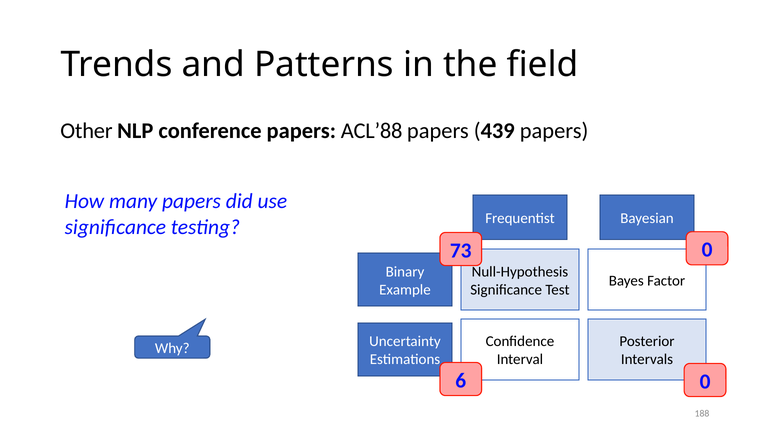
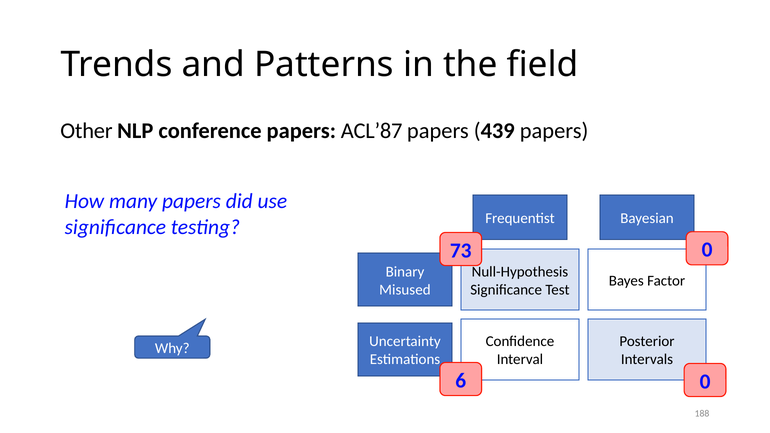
ACL’88: ACL’88 -> ACL’87
Example: Example -> Misused
